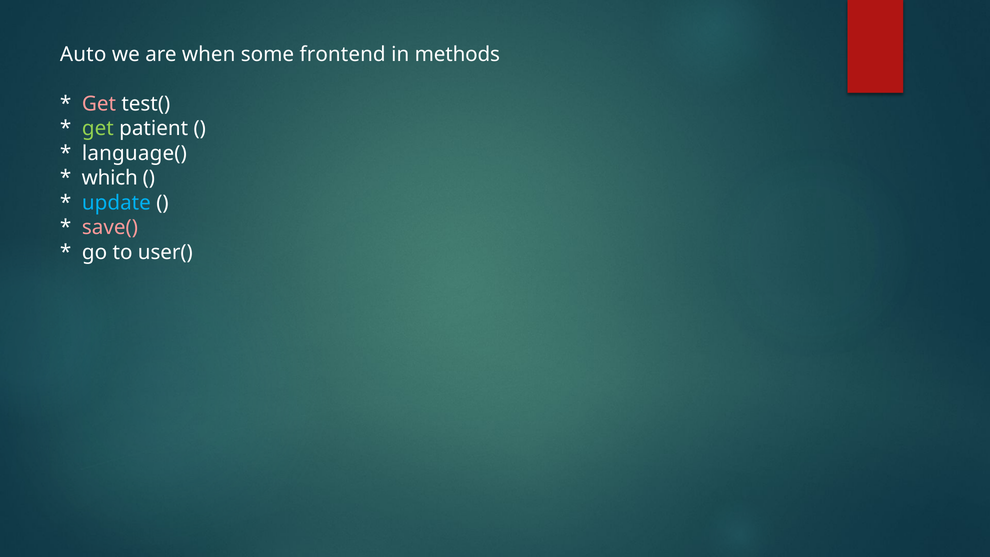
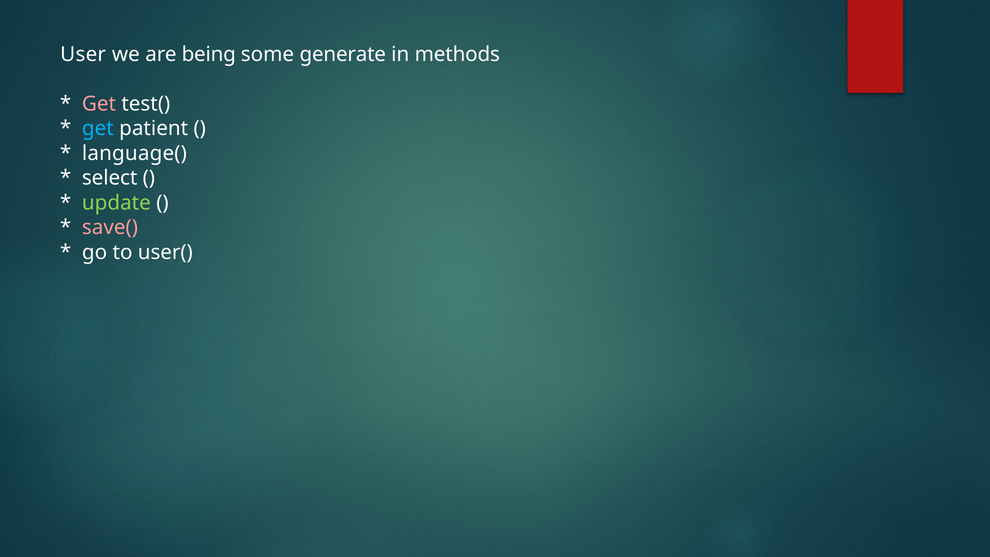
Auto: Auto -> User
when: when -> being
frontend: frontend -> generate
get at (98, 129) colour: light green -> light blue
which: which -> select
update colour: light blue -> light green
